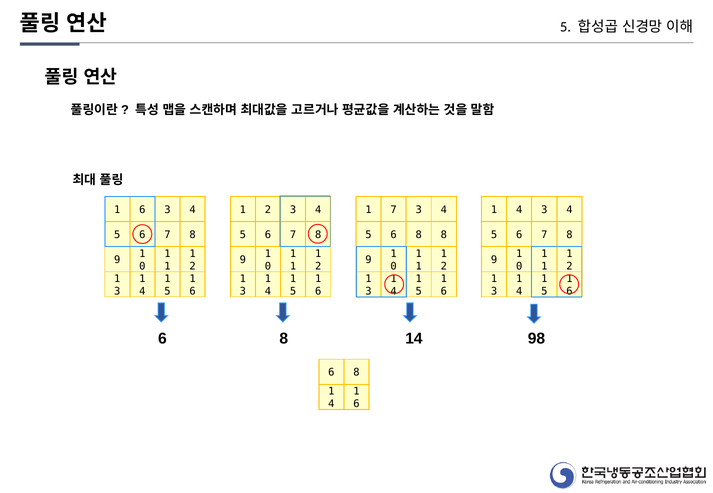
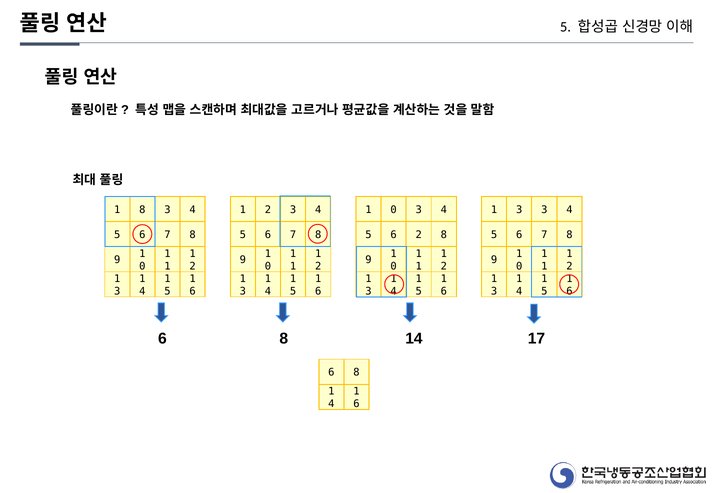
6 at (142, 210): 6 -> 8
7 at (394, 210): 7 -> 0
4 at (519, 210): 4 -> 3
5 6 8: 8 -> 2
98: 98 -> 17
